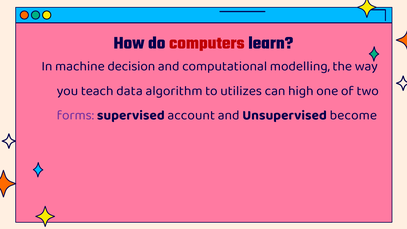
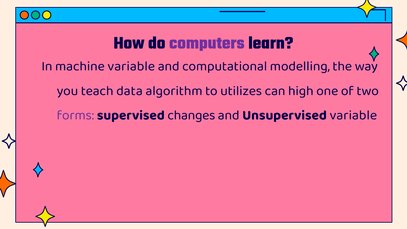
computers colour: red -> purple
machine decision: decision -> variable
account: account -> changes
Unsupervised become: become -> variable
